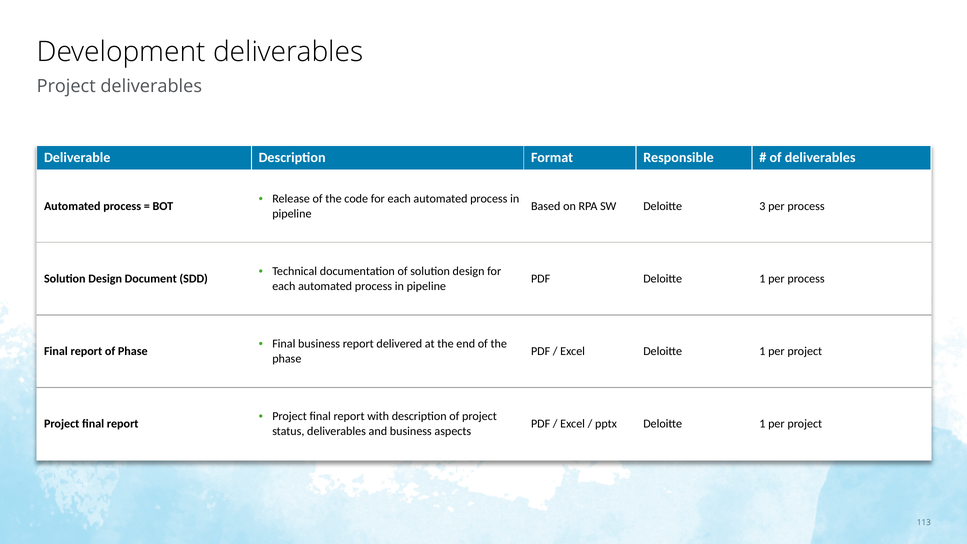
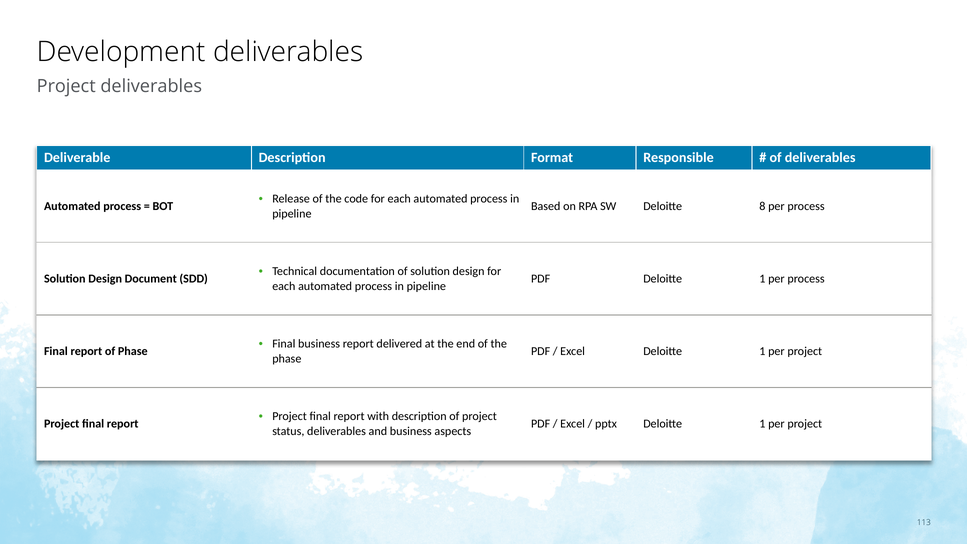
3: 3 -> 8
